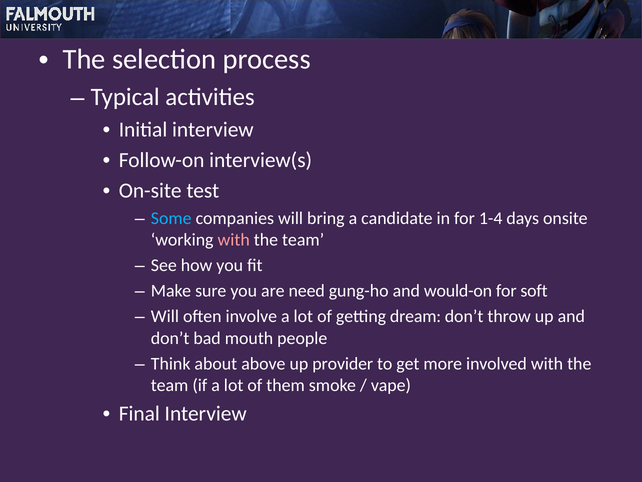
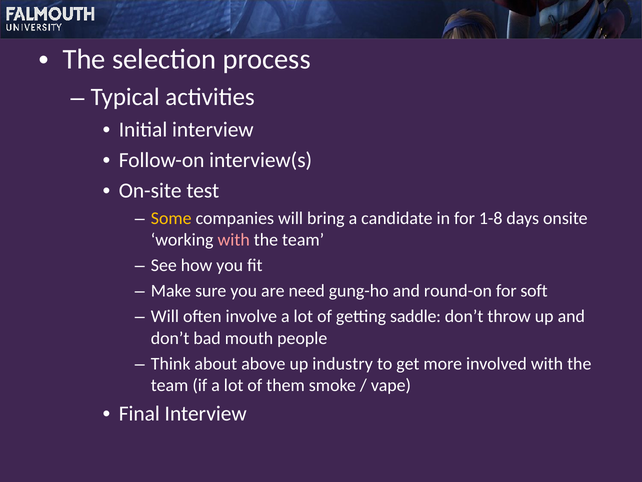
Some colour: light blue -> yellow
1-4: 1-4 -> 1-8
would-on: would-on -> round-on
dream: dream -> saddle
provider: provider -> industry
